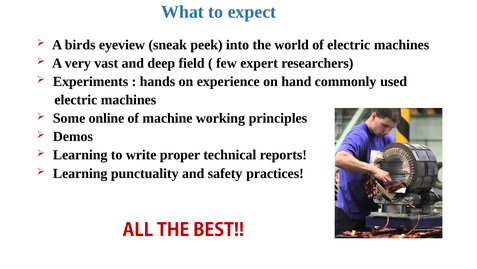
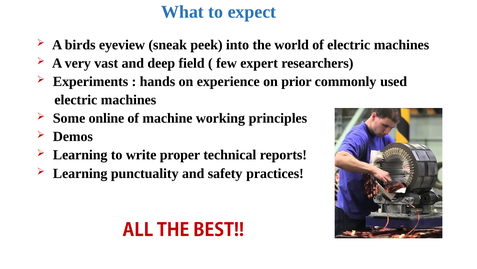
hand: hand -> prior
